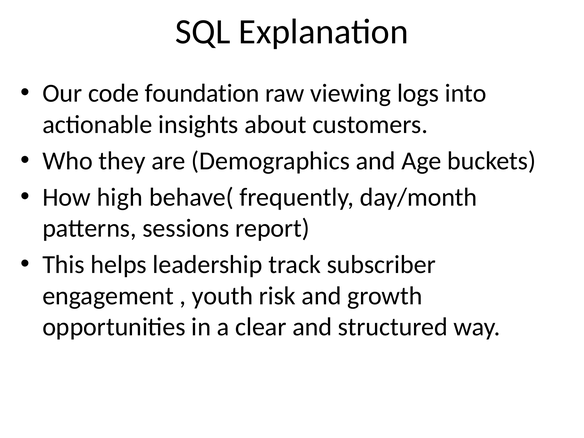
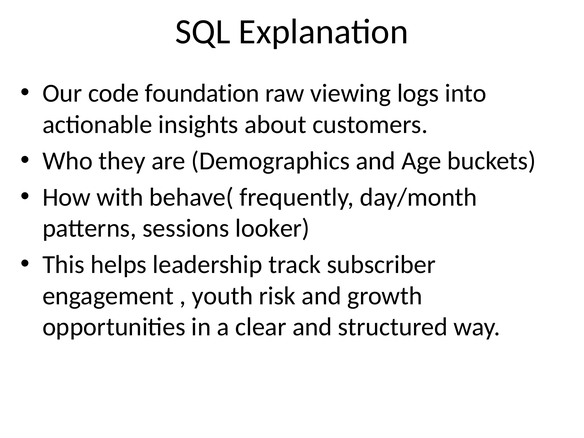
high: high -> with
report: report -> looker
